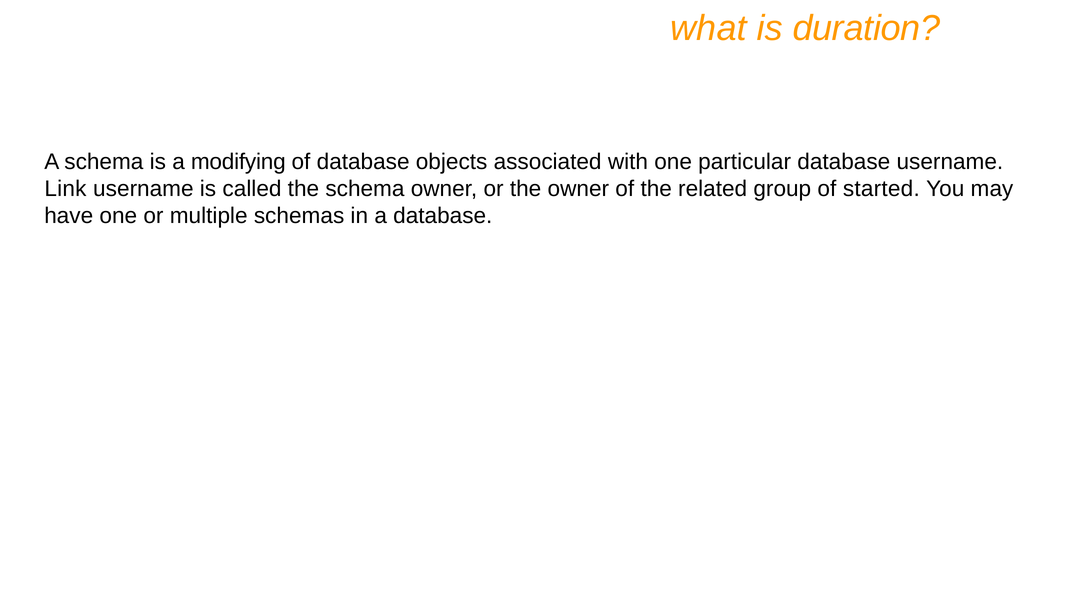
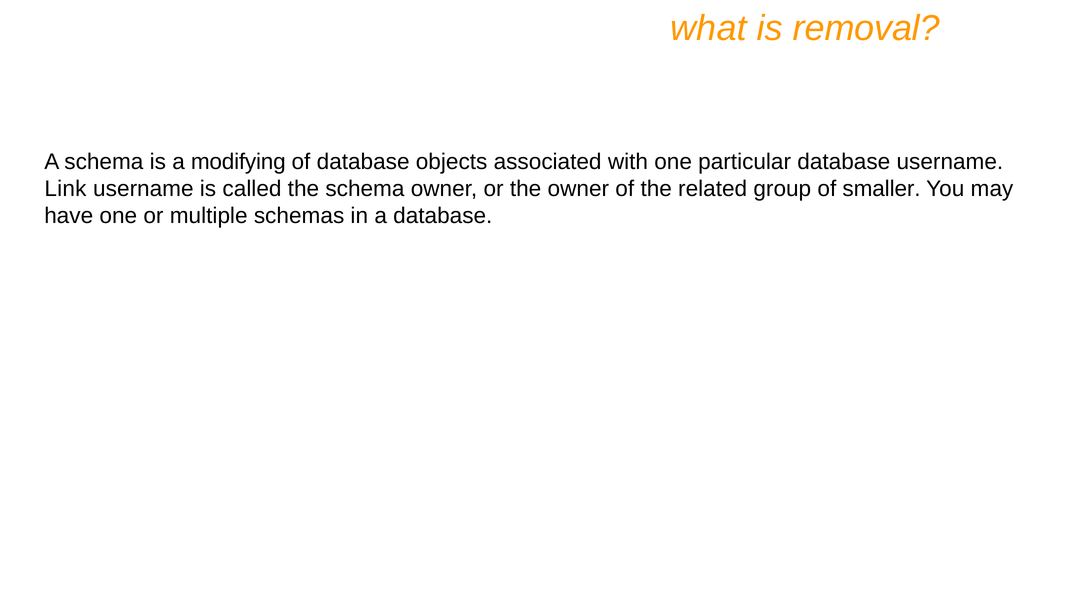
duration: duration -> removal
started: started -> smaller
